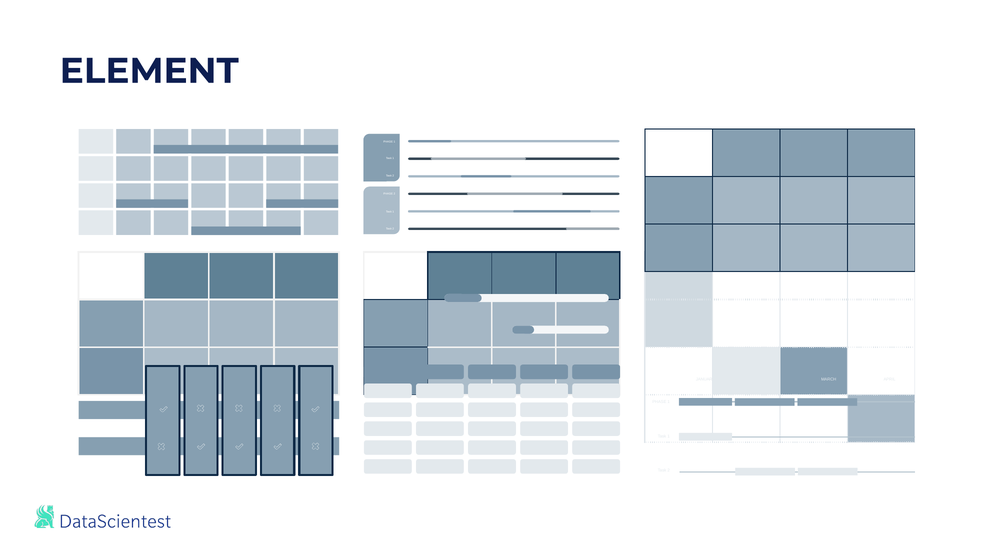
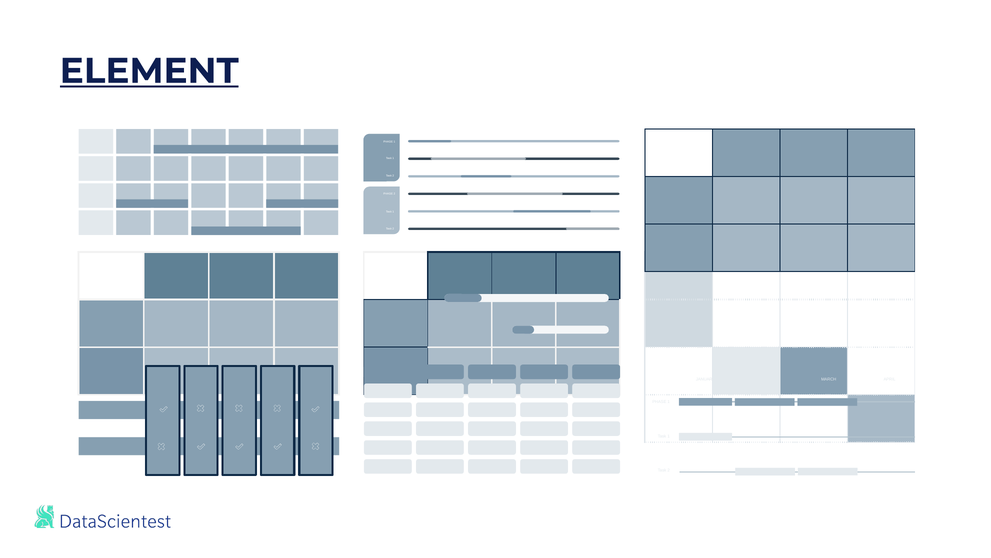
ELEMENT underline: none -> present
